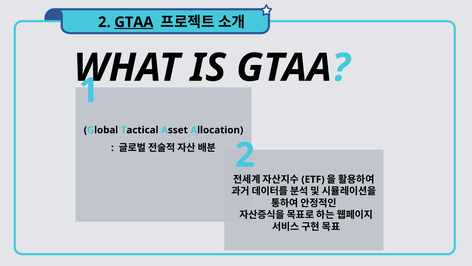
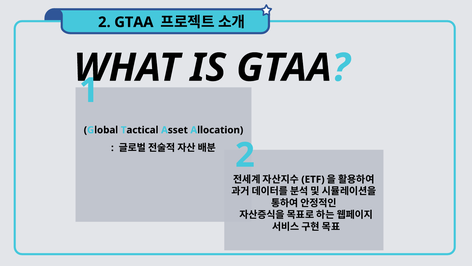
GTAA at (134, 22) underline: present -> none
